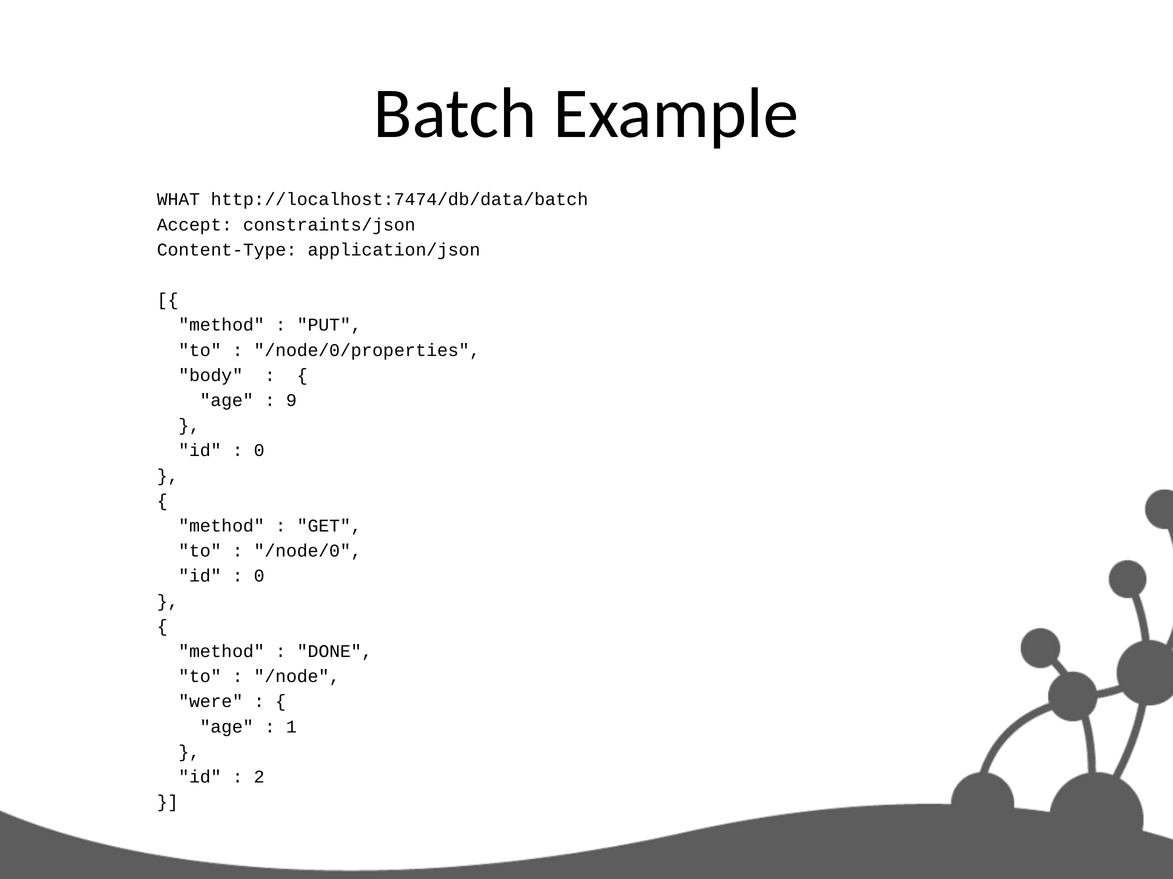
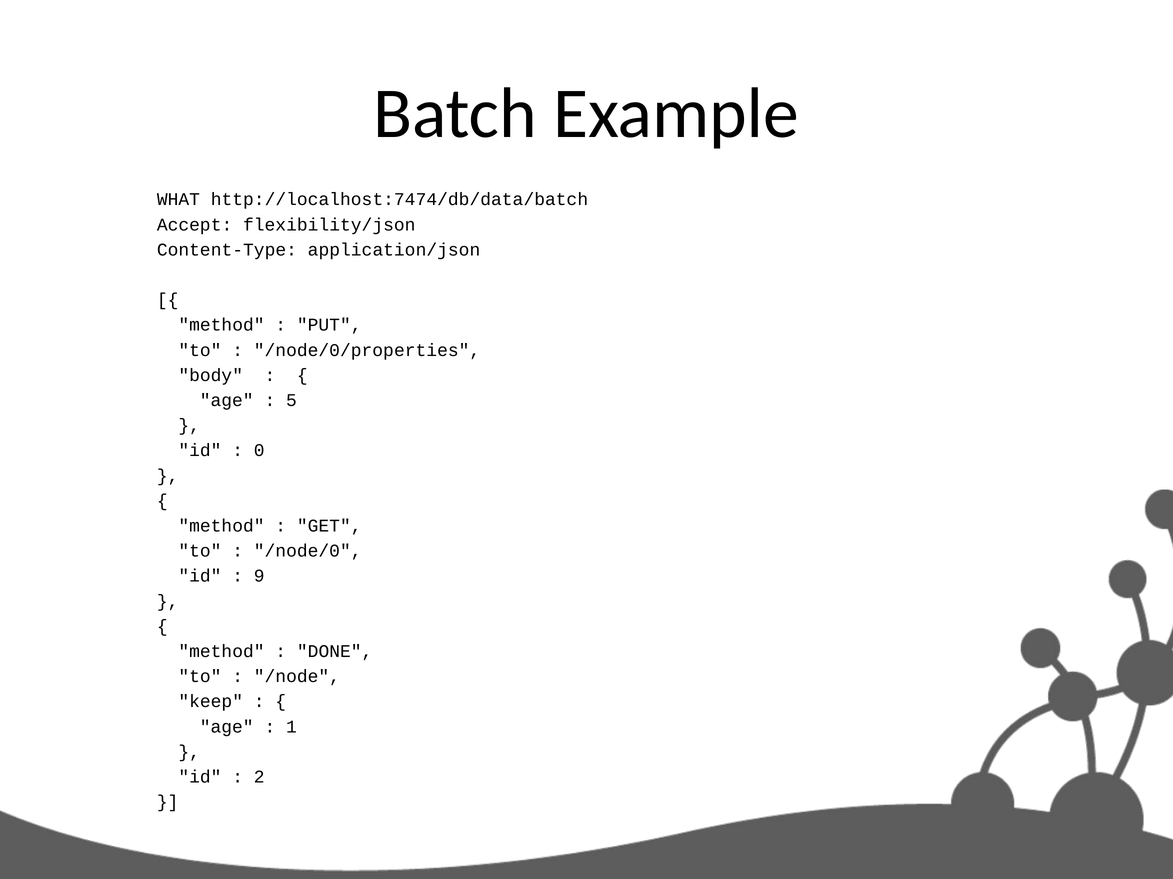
constraints/json: constraints/json -> flexibility/json
9: 9 -> 5
0 at (259, 577): 0 -> 9
were: were -> keep
